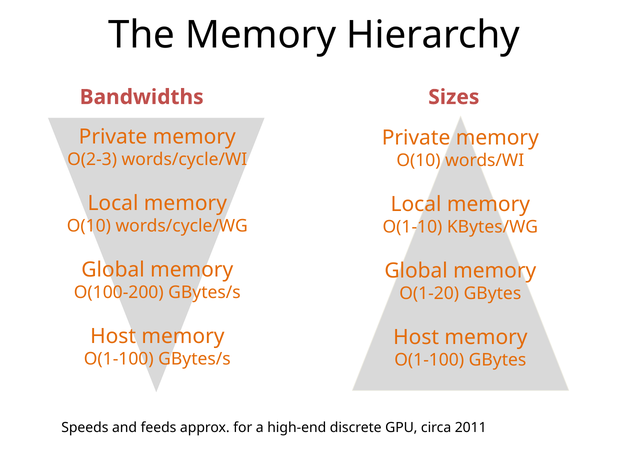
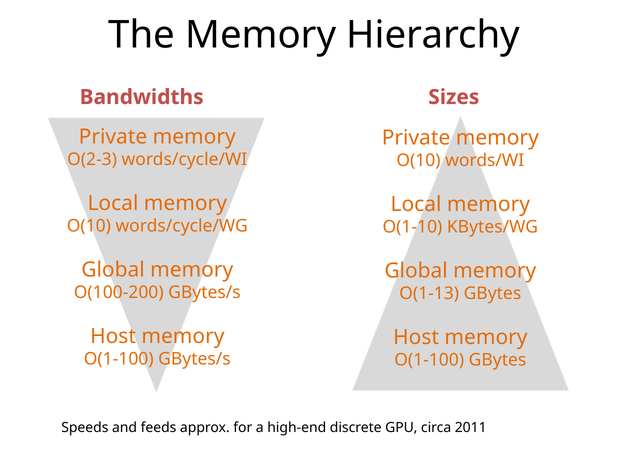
O(1-20: O(1-20 -> O(1-13
